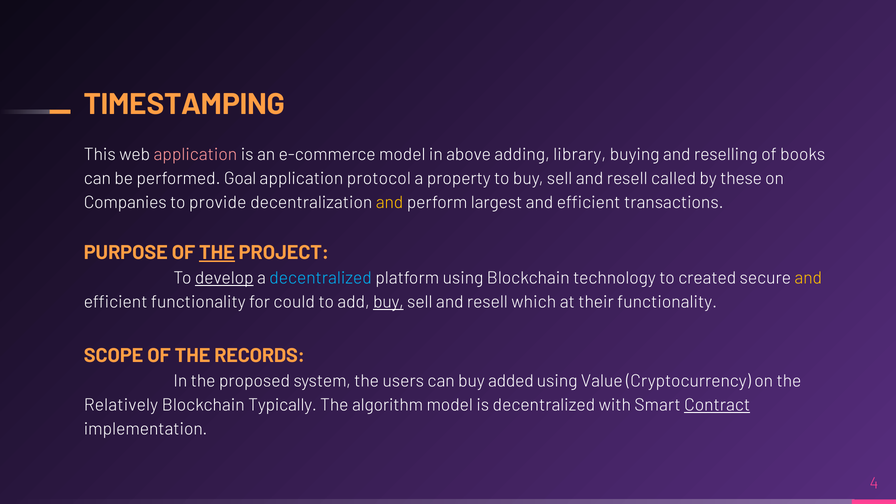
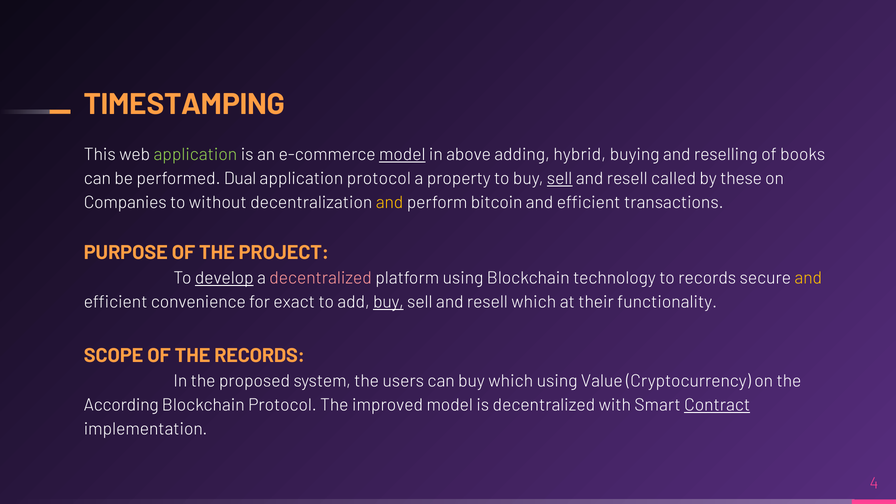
application at (195, 155) colour: pink -> light green
model at (402, 155) underline: none -> present
library: library -> hybrid
Goal: Goal -> Dual
sell at (560, 179) underline: none -> present
provide: provide -> without
largest: largest -> bitcoin
THE at (217, 253) underline: present -> none
decentralized at (321, 278) colour: light blue -> pink
to created: created -> records
efficient functionality: functionality -> convenience
could: could -> exact
buy added: added -> which
Relatively: Relatively -> According
Blockchain Typically: Typically -> Protocol
algorithm: algorithm -> improved
